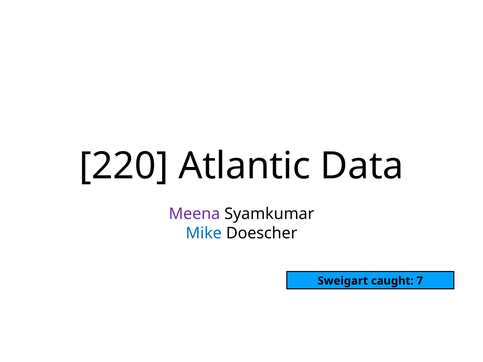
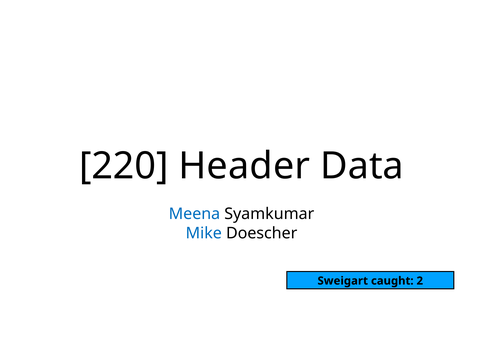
Atlantic: Atlantic -> Header
Meena colour: purple -> blue
7: 7 -> 2
